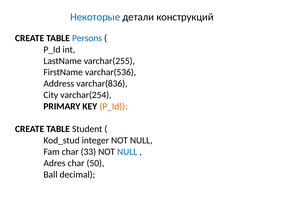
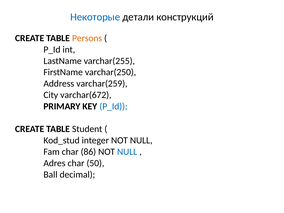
Persons colour: blue -> orange
varchar(536: varchar(536 -> varchar(250
varchar(836: varchar(836 -> varchar(259
varchar(254: varchar(254 -> varchar(672
P_Id at (113, 106) colour: orange -> blue
33: 33 -> 86
